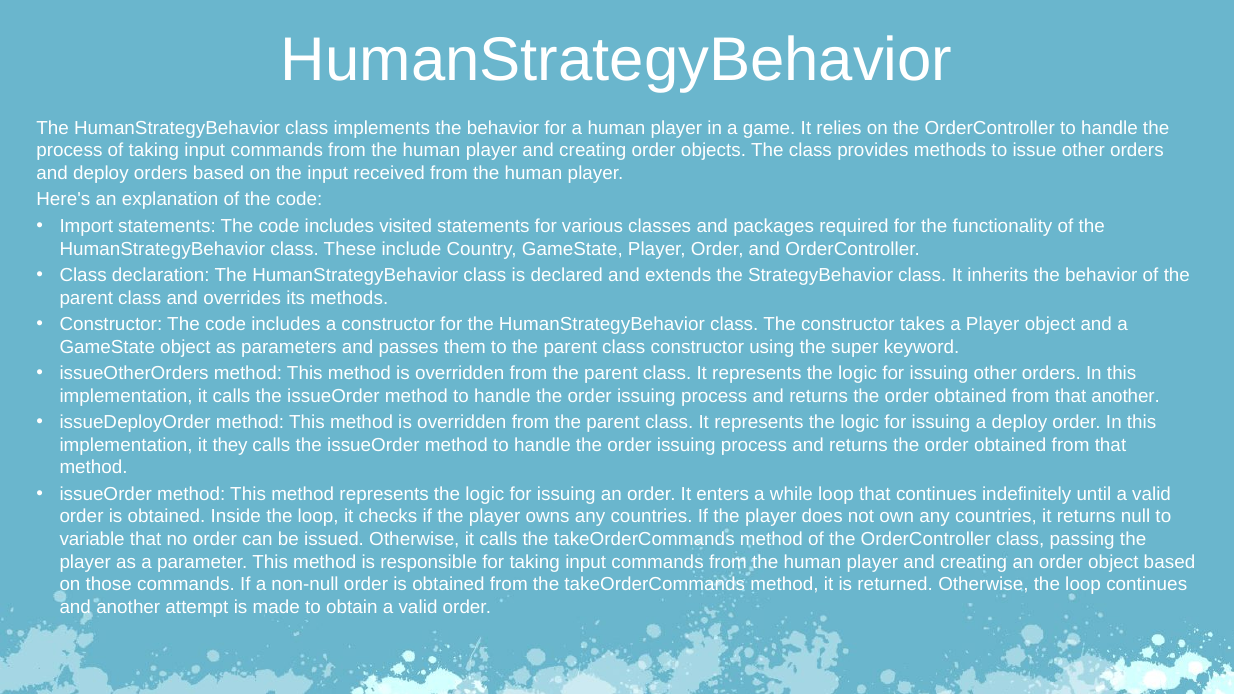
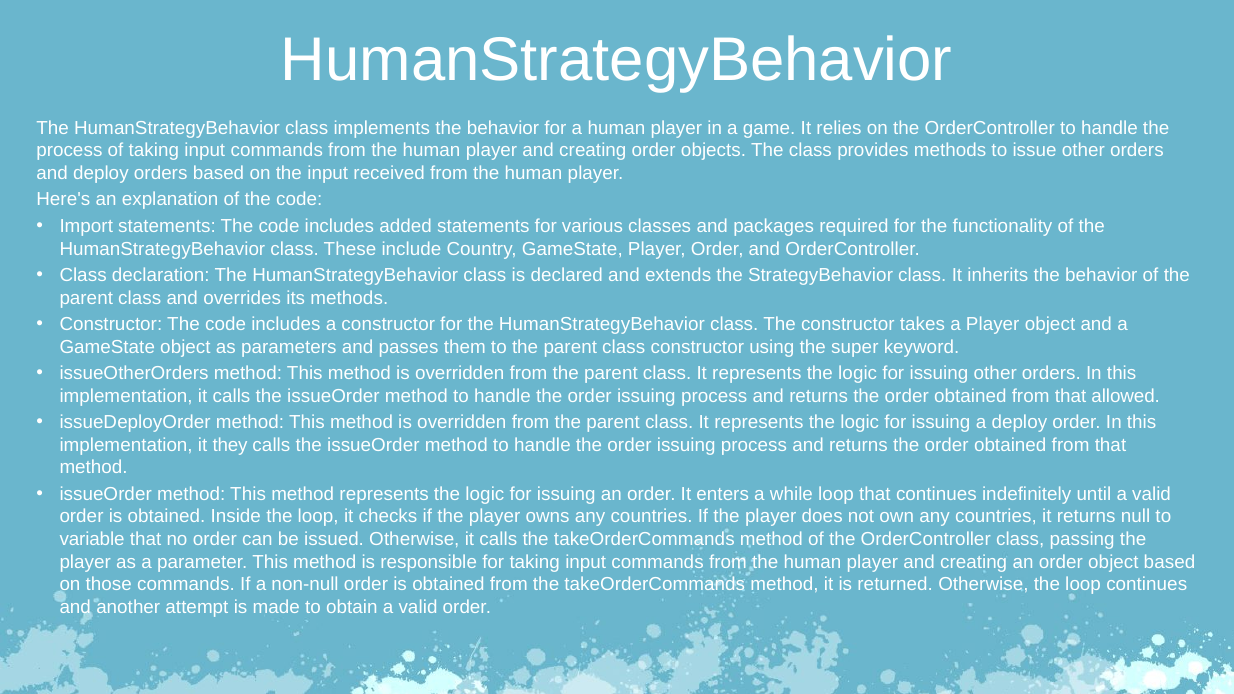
visited: visited -> added
that another: another -> allowed
